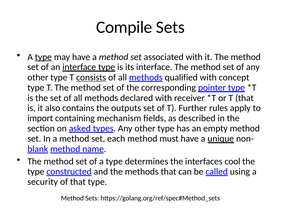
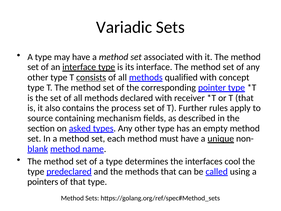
Compile: Compile -> Variadic
type at (43, 57) underline: present -> none
outputs: outputs -> process
import: import -> source
constructed: constructed -> predeclared
security: security -> pointers
